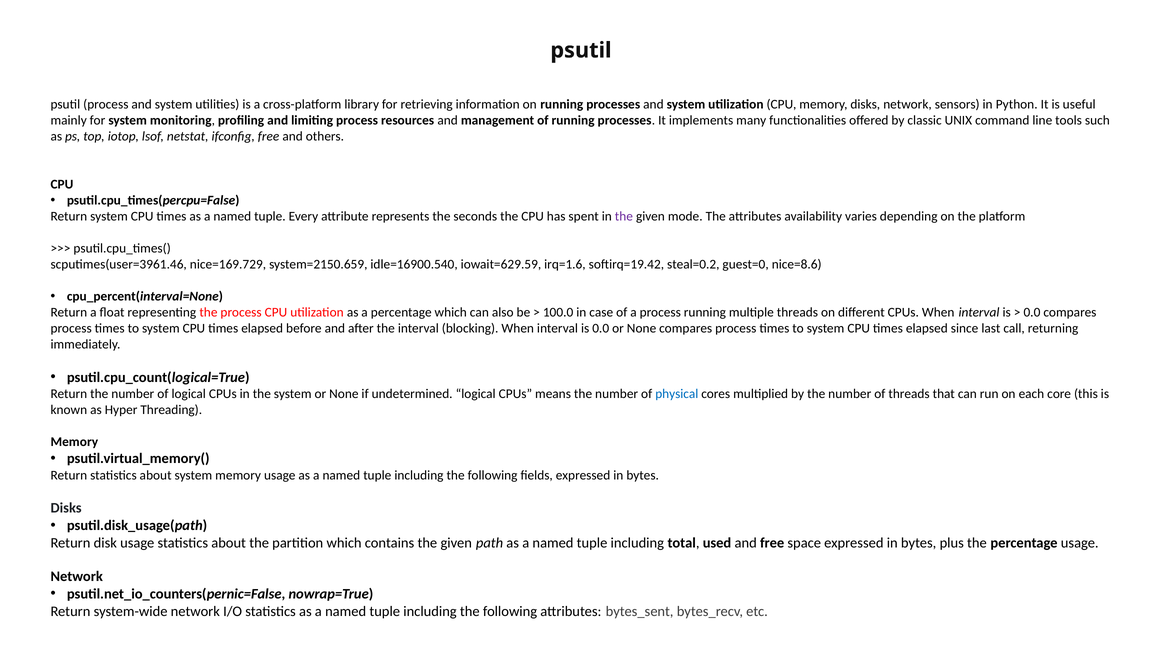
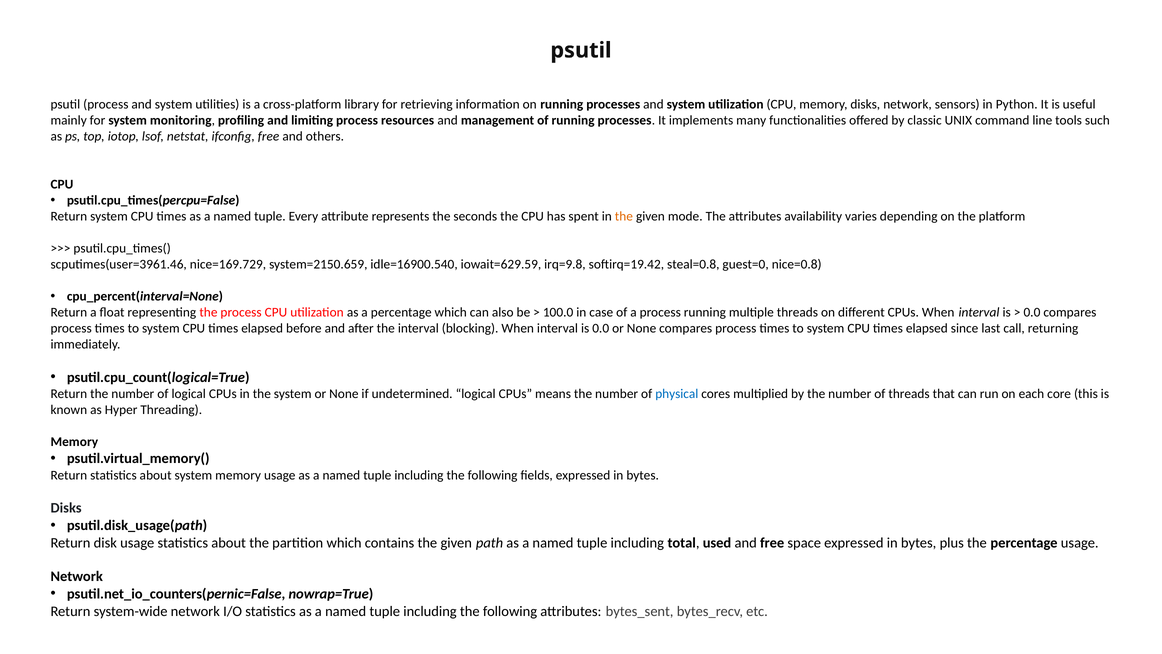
the at (624, 216) colour: purple -> orange
irq=1.6: irq=1.6 -> irq=9.8
steal=0.2: steal=0.2 -> steal=0.8
nice=8.6: nice=8.6 -> nice=0.8
